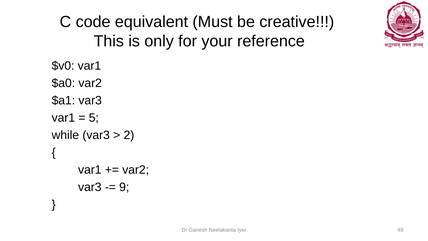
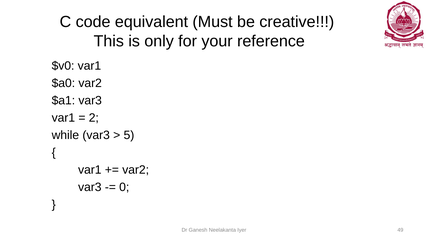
5: 5 -> 2
2: 2 -> 5
9: 9 -> 0
